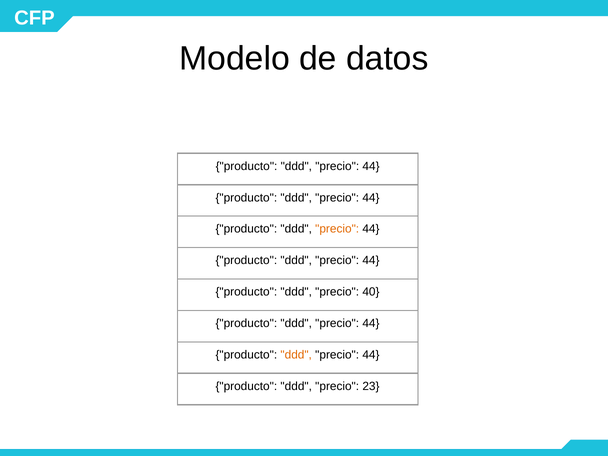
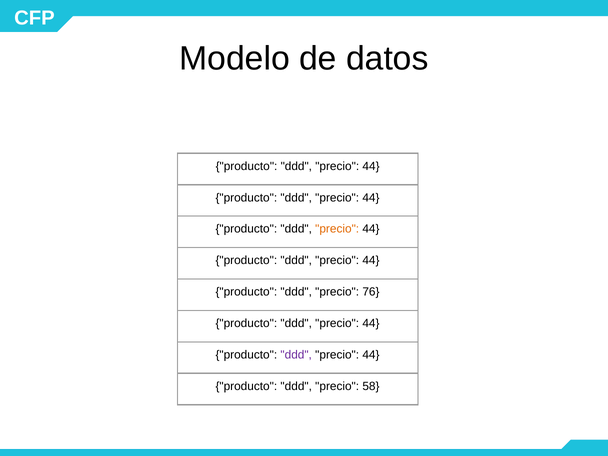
40: 40 -> 76
ddd at (296, 355) colour: orange -> purple
23: 23 -> 58
